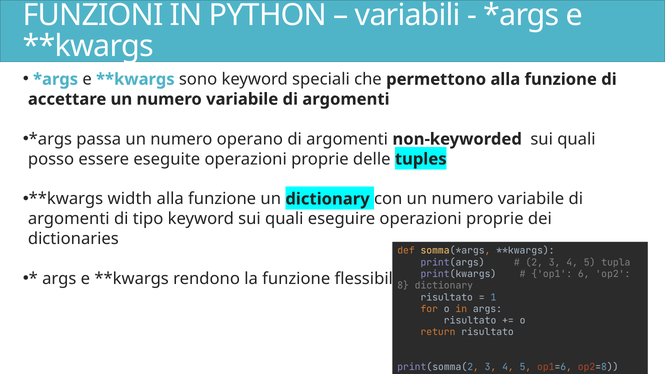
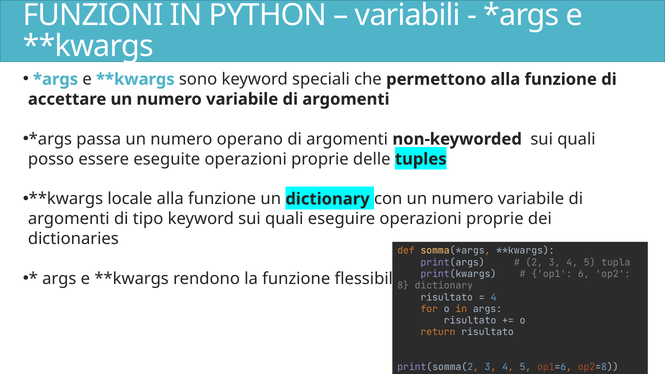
width: width -> locale
1 at (493, 297): 1 -> 4
